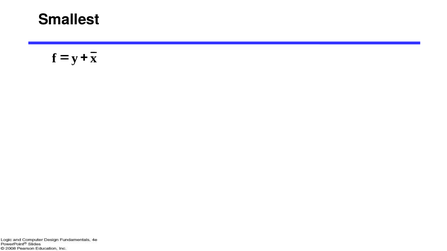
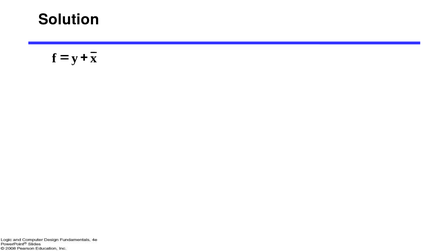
Smallest: Smallest -> Solution
